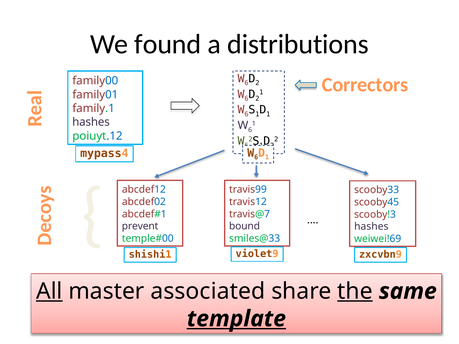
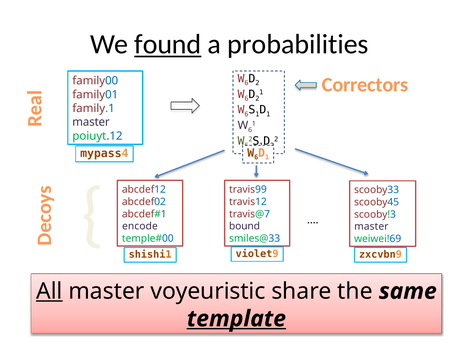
found underline: none -> present
distributions: distributions -> probabilities
hashes at (91, 122): hashes -> master
prevent: prevent -> encode
hashes at (371, 227): hashes -> master
associated: associated -> voyeuristic
the underline: present -> none
